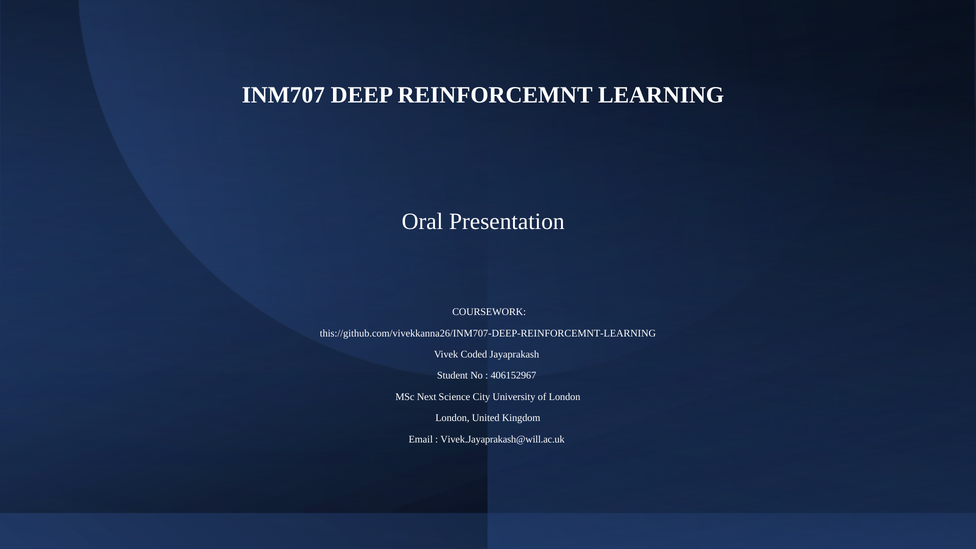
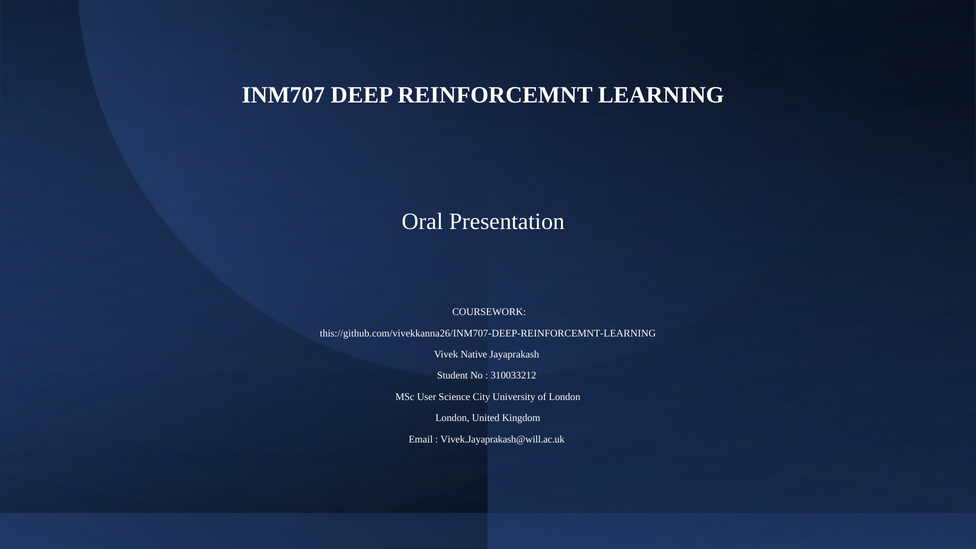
Coded: Coded -> Native
406152967: 406152967 -> 310033212
Next: Next -> User
